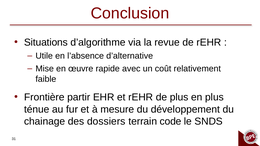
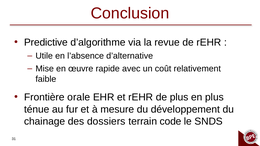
Situations: Situations -> Predictive
partir: partir -> orale
